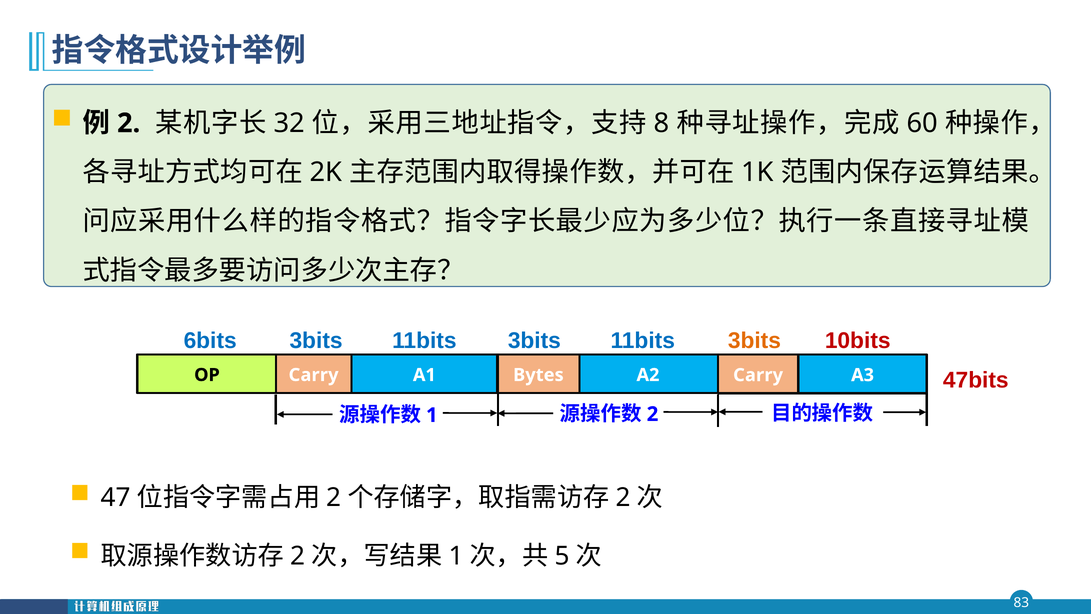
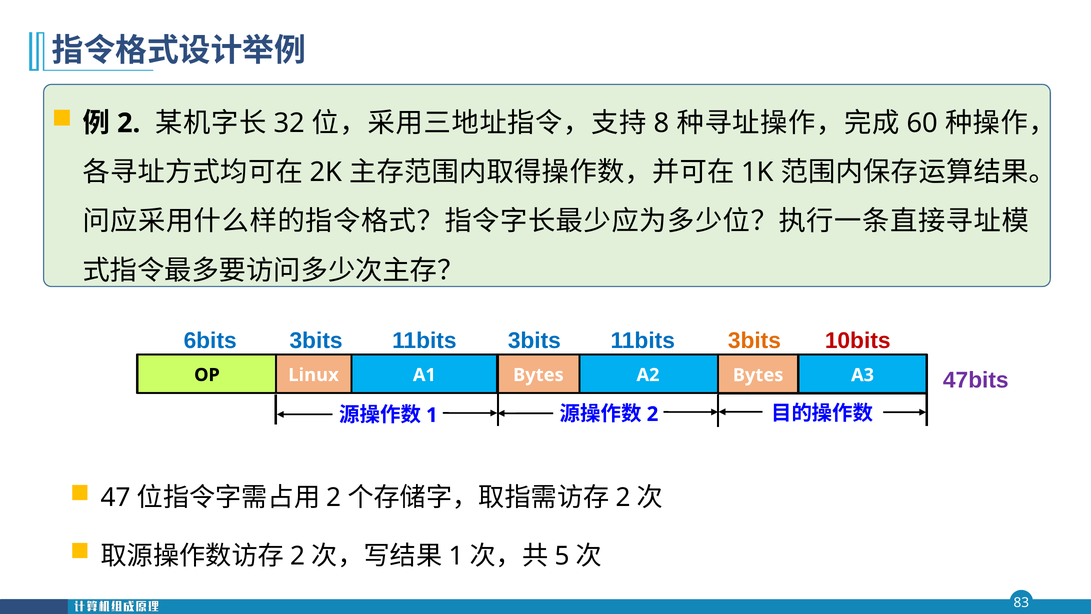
47bits colour: red -> purple
Carry at (314, 375): Carry -> Linux
Carry at (758, 375): Carry -> Bytes
